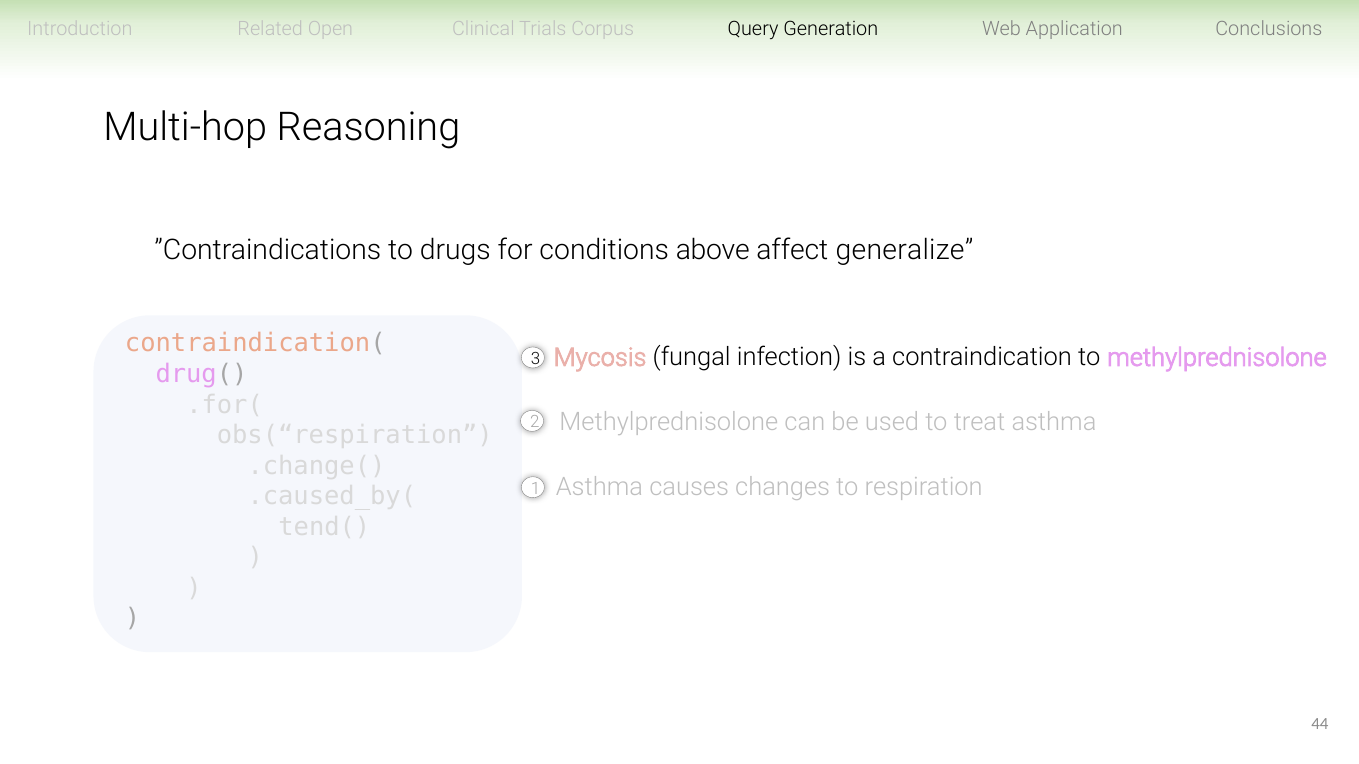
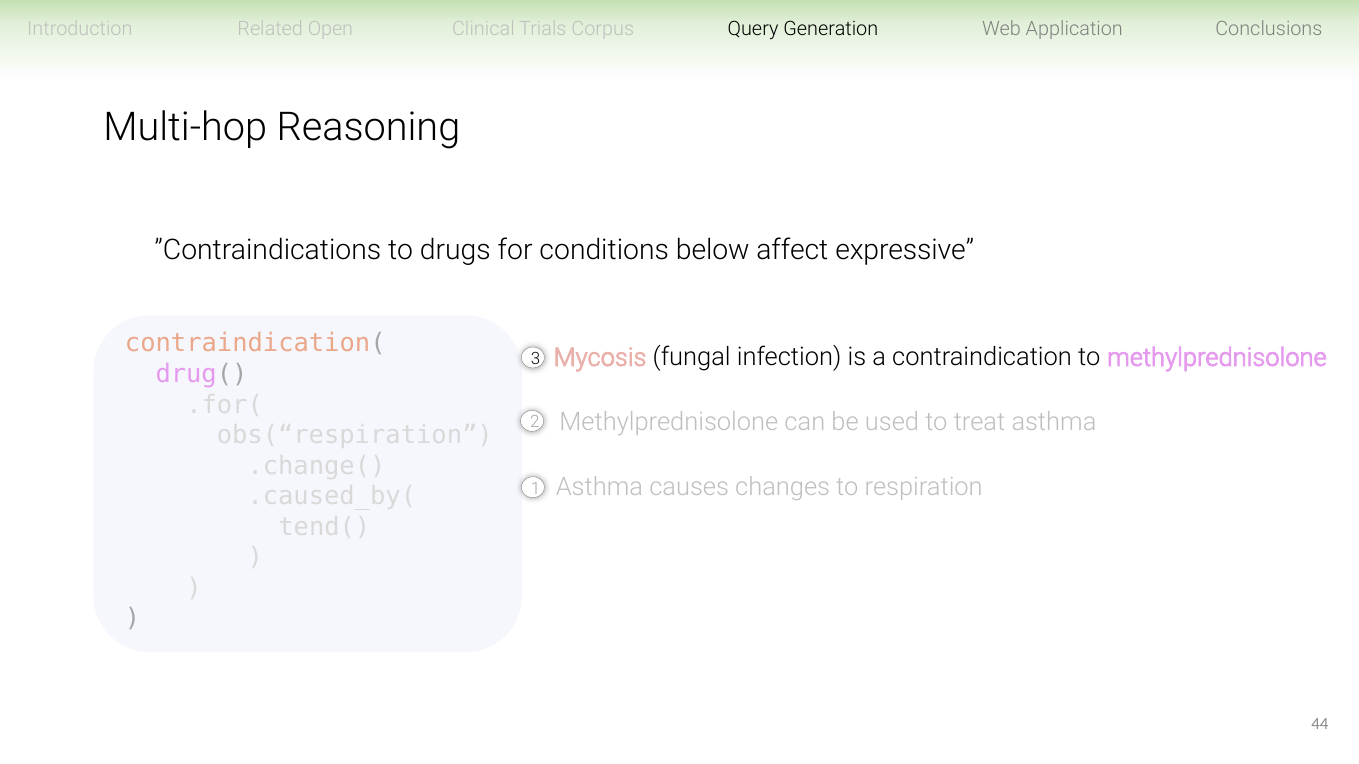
above: above -> below
generalize: generalize -> expressive
